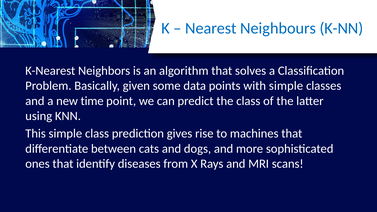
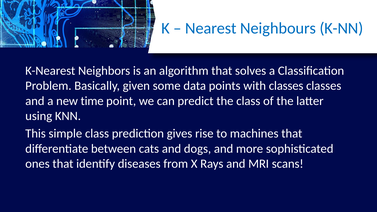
with simple: simple -> classes
